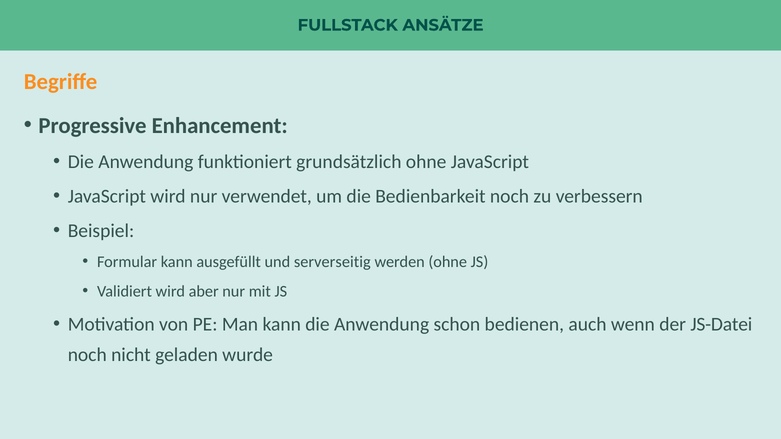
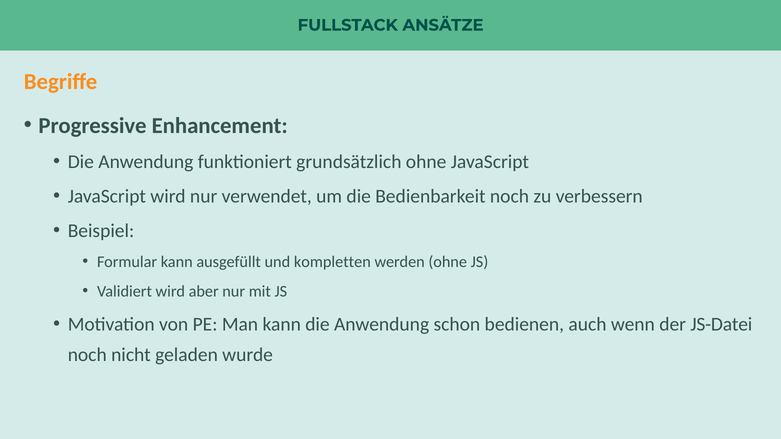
serverseitig: serverseitig -> kompletten
